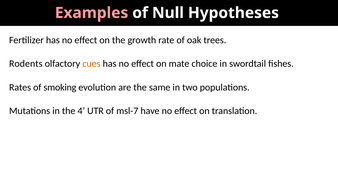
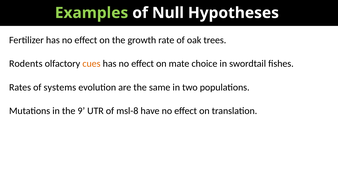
Examples colour: pink -> light green
smoking: smoking -> systems
4: 4 -> 9
msl-7: msl-7 -> msl-8
